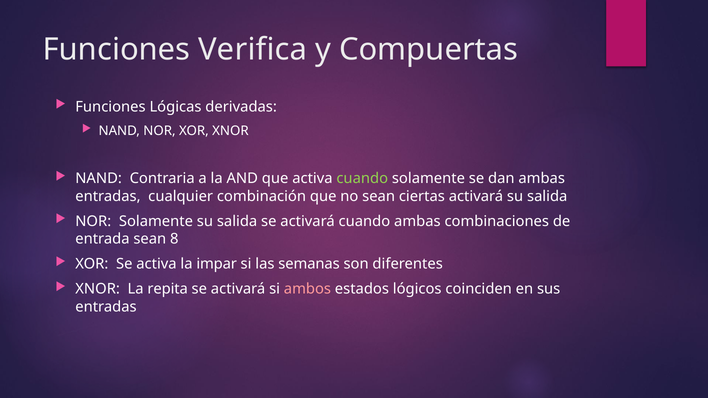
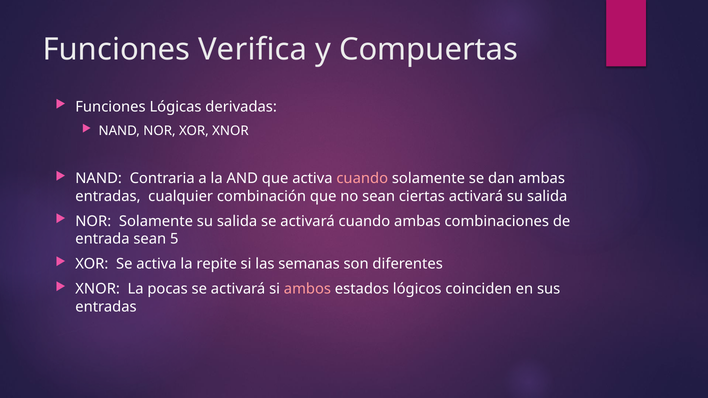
cuando at (362, 179) colour: light green -> pink
8: 8 -> 5
impar: impar -> repite
repita: repita -> pocas
